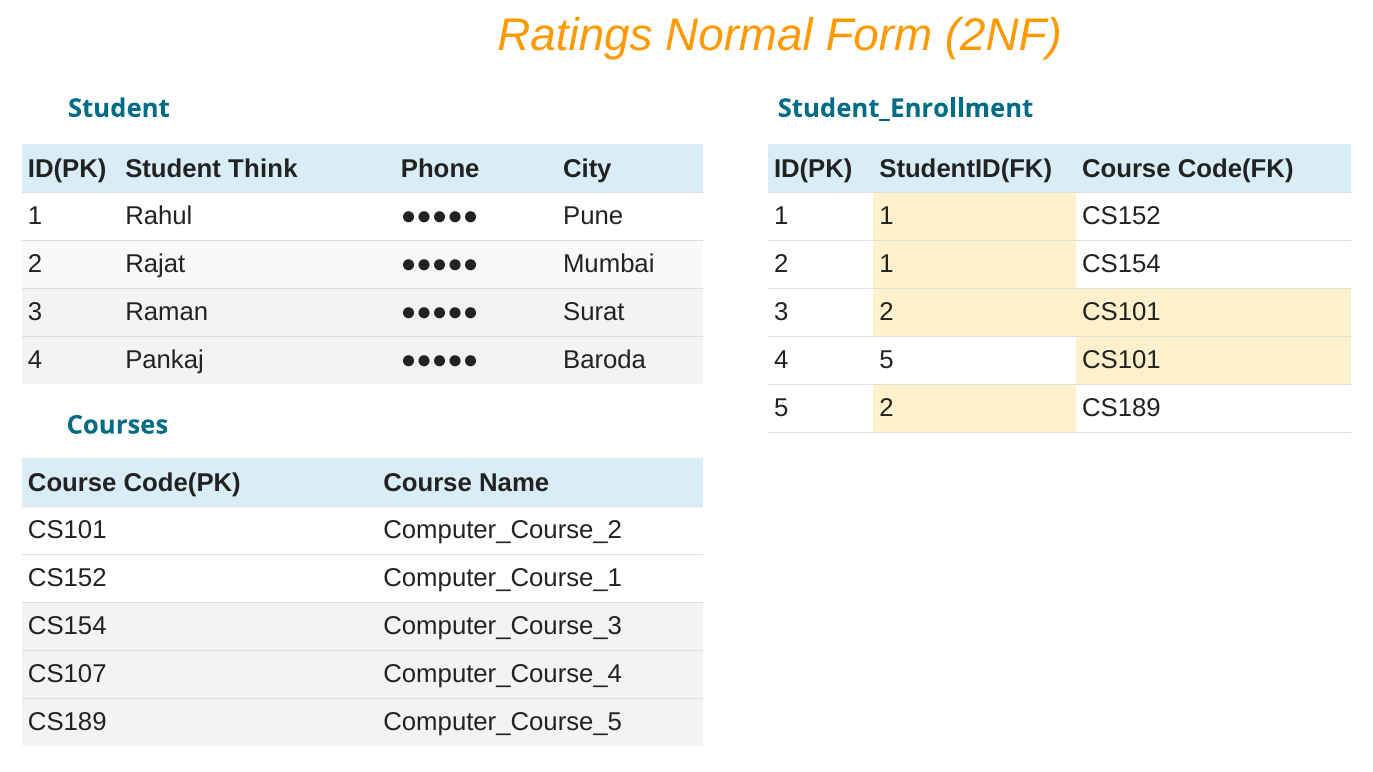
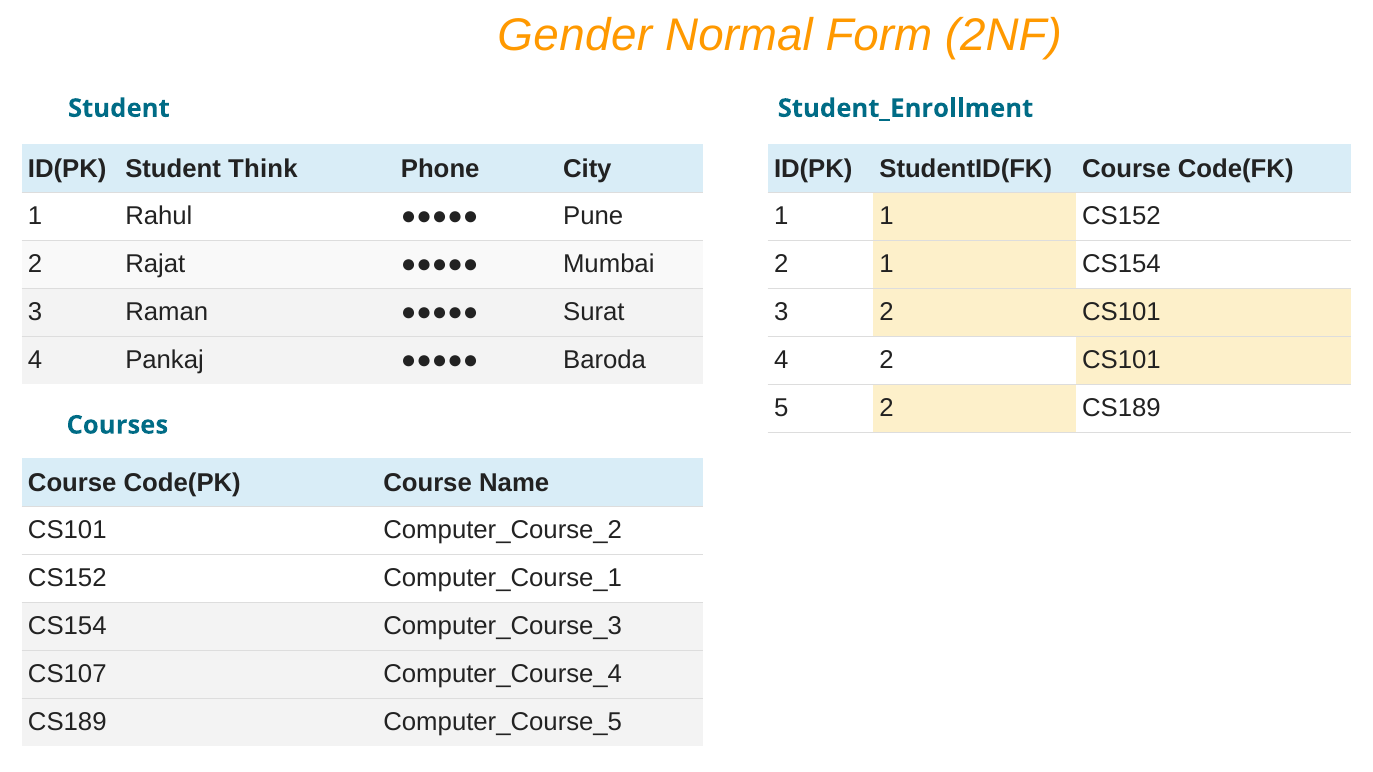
Ratings: Ratings -> Gender
4 5: 5 -> 2
